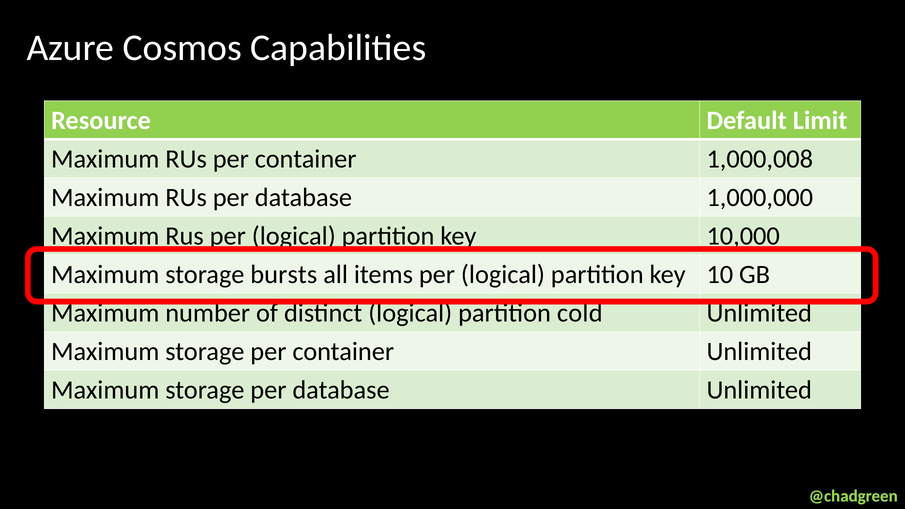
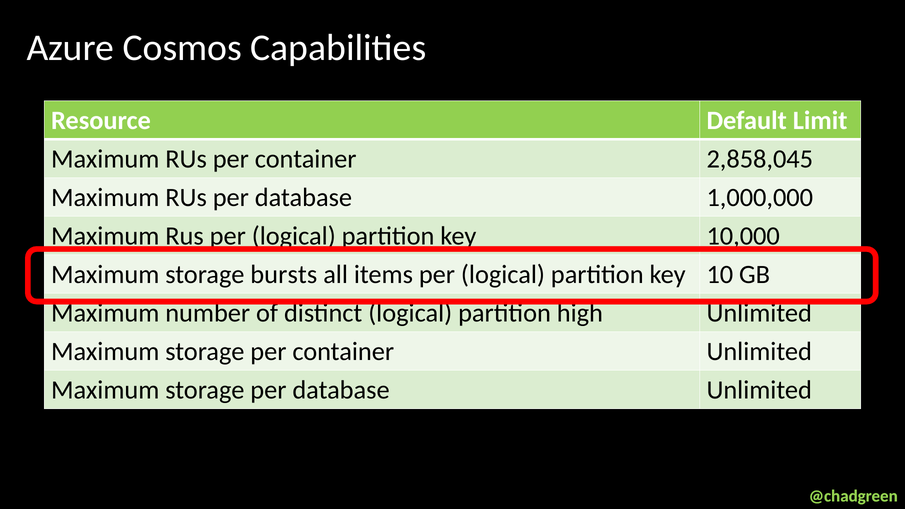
1,000,008: 1,000,008 -> 2,858,045
cold: cold -> high
